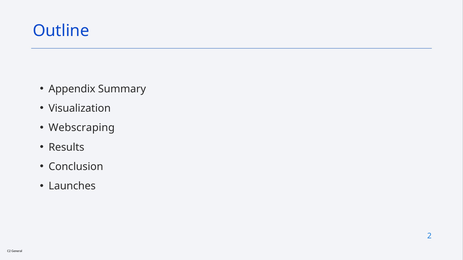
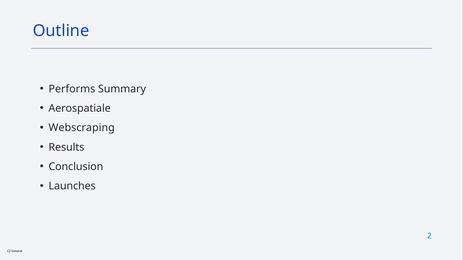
Appendix: Appendix -> Performs
Visualization: Visualization -> Aerospatiale
